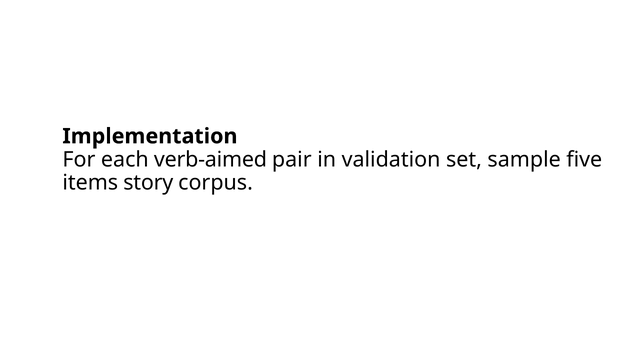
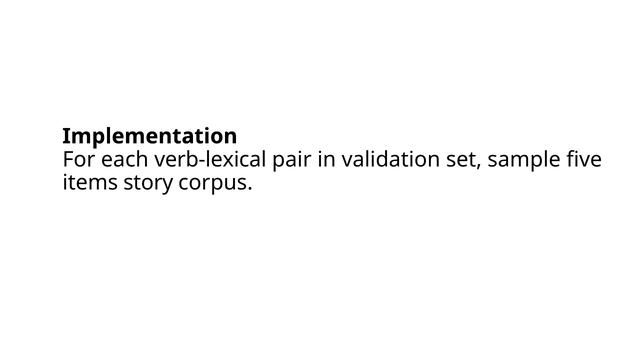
verb-aimed: verb-aimed -> verb-lexical
